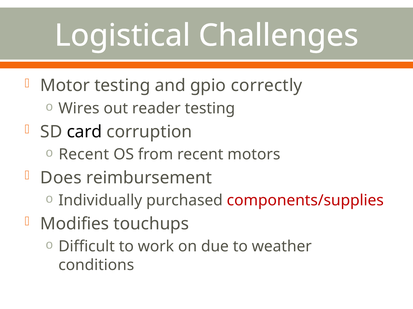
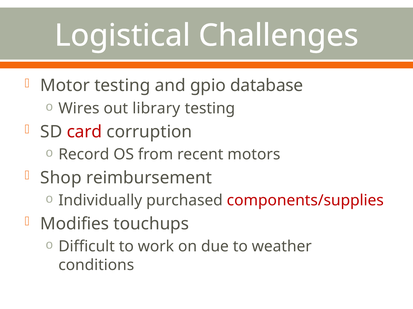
correctly: correctly -> database
reader: reader -> library
card colour: black -> red
Recent at (84, 155): Recent -> Record
Does: Does -> Shop
